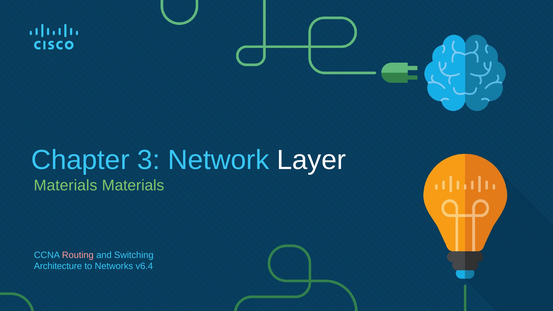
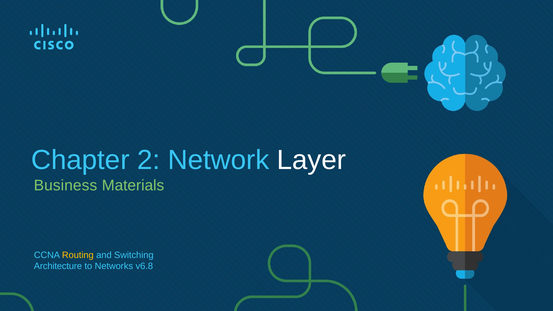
3: 3 -> 2
Materials at (65, 185): Materials -> Business
Routing colour: pink -> yellow
v6.4: v6.4 -> v6.8
